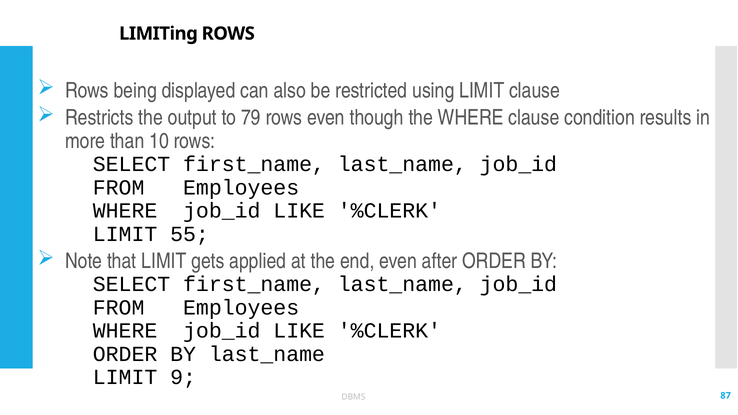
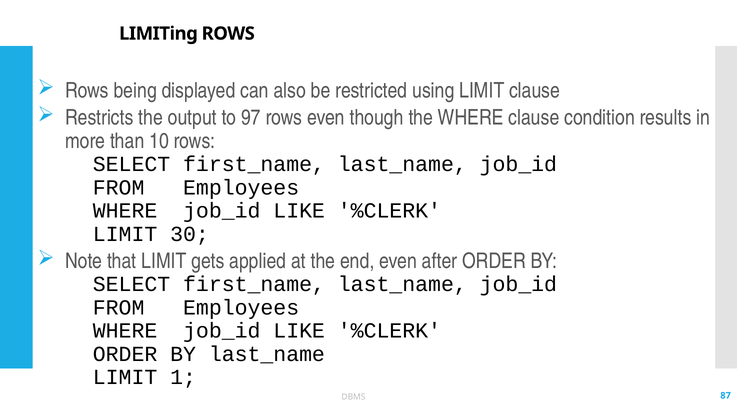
79: 79 -> 97
55: 55 -> 30
9: 9 -> 1
